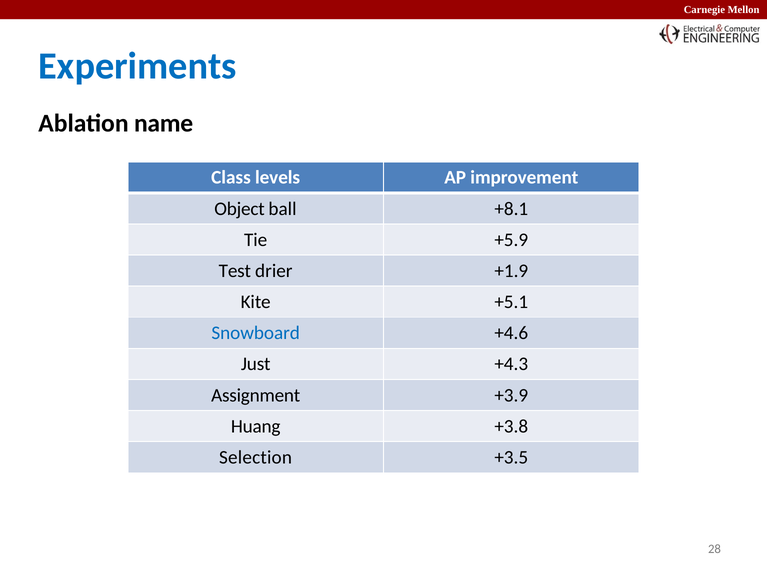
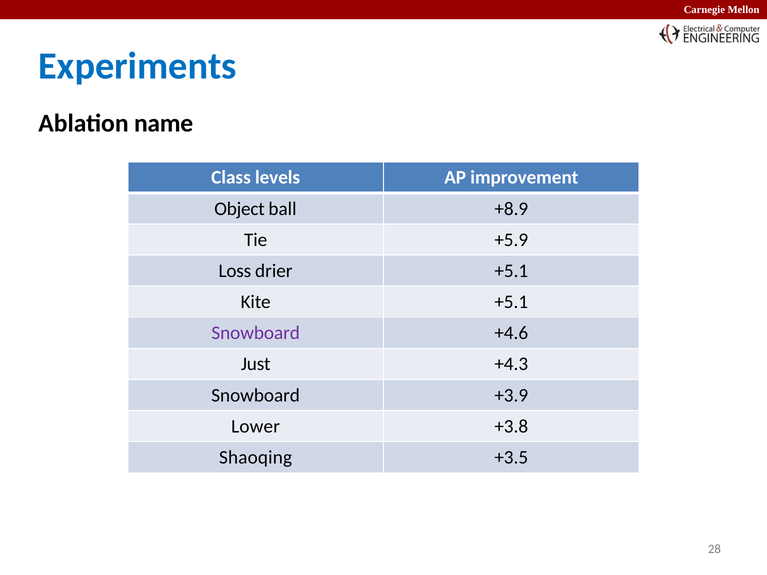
+8.1: +8.1 -> +8.9
Test: Test -> Loss
drier +1.9: +1.9 -> +5.1
Snowboard at (256, 333) colour: blue -> purple
Assignment at (256, 395): Assignment -> Snowboard
Huang: Huang -> Lower
Selection: Selection -> Shaoqing
